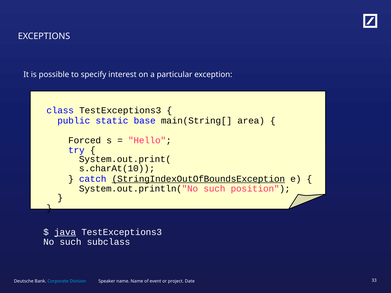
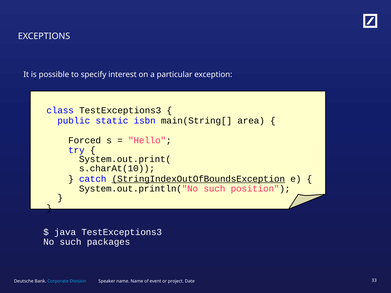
base: base -> isbn
java underline: present -> none
subclass: subclass -> packages
